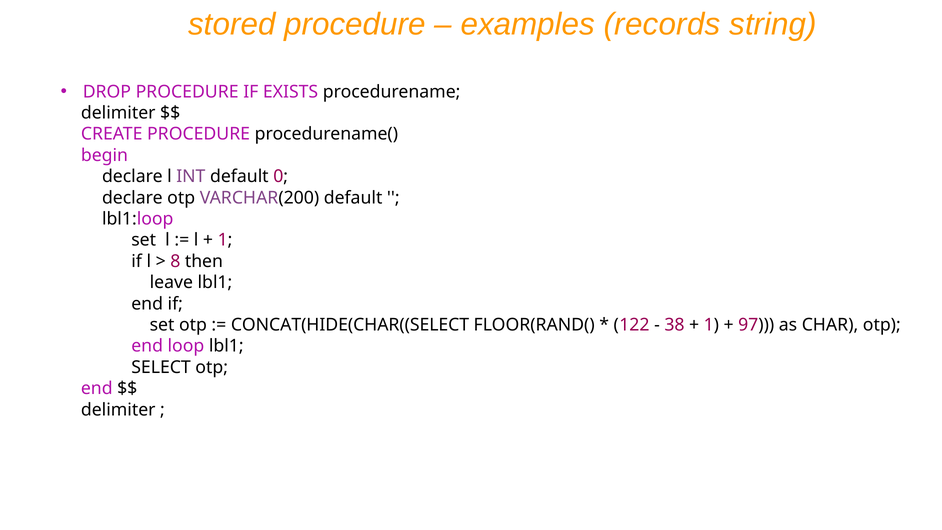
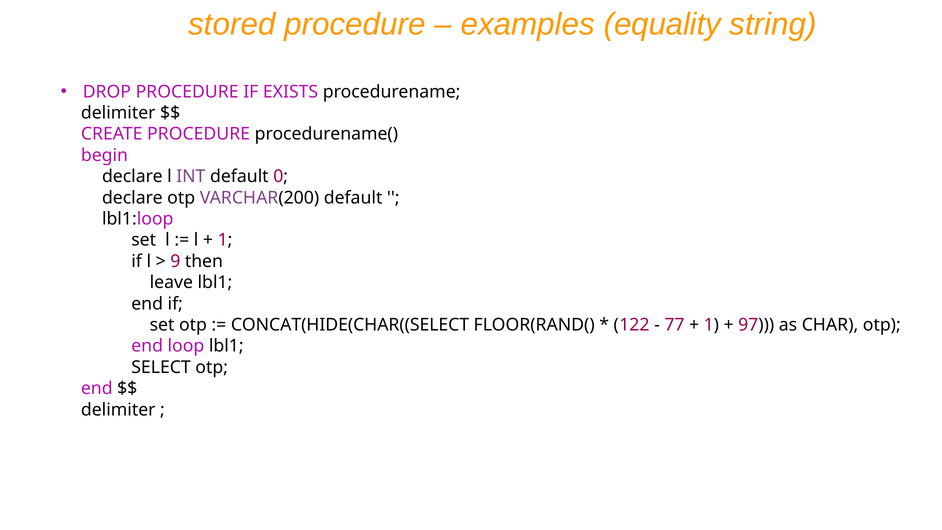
records: records -> equality
8: 8 -> 9
38: 38 -> 77
